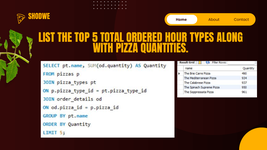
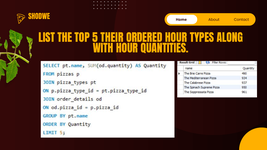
TOTAL: TOTAL -> THEIR
WITH PIZZA: PIZZA -> HOUR
